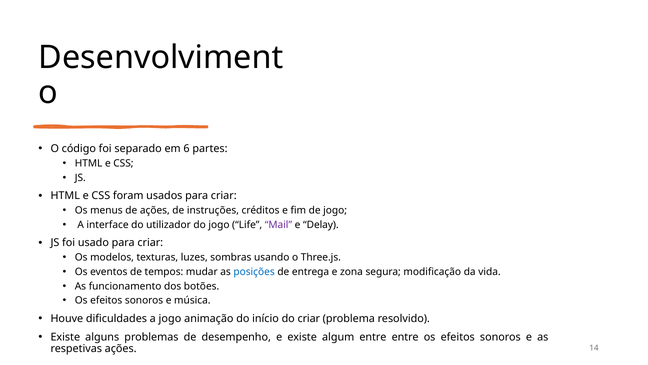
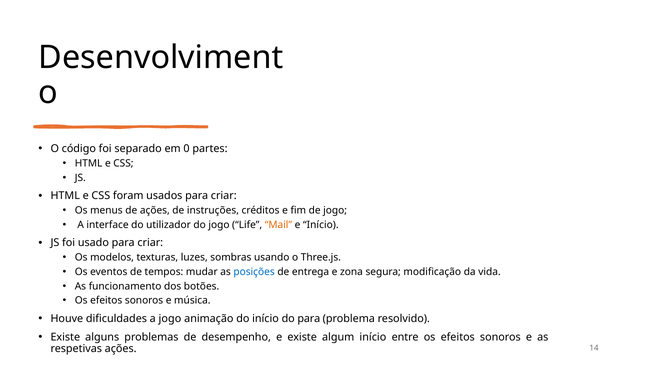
6: 6 -> 0
Mail colour: purple -> orange
e Delay: Delay -> Início
do criar: criar -> para
algum entre: entre -> início
